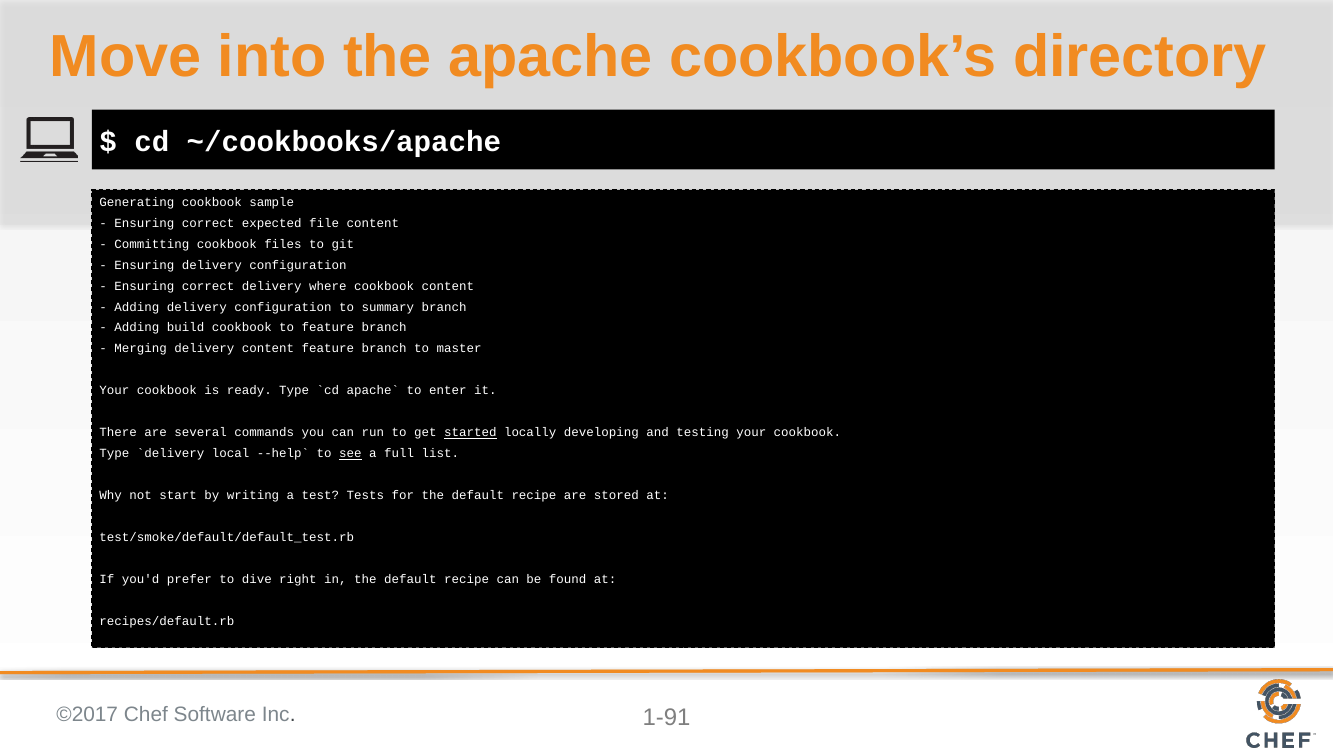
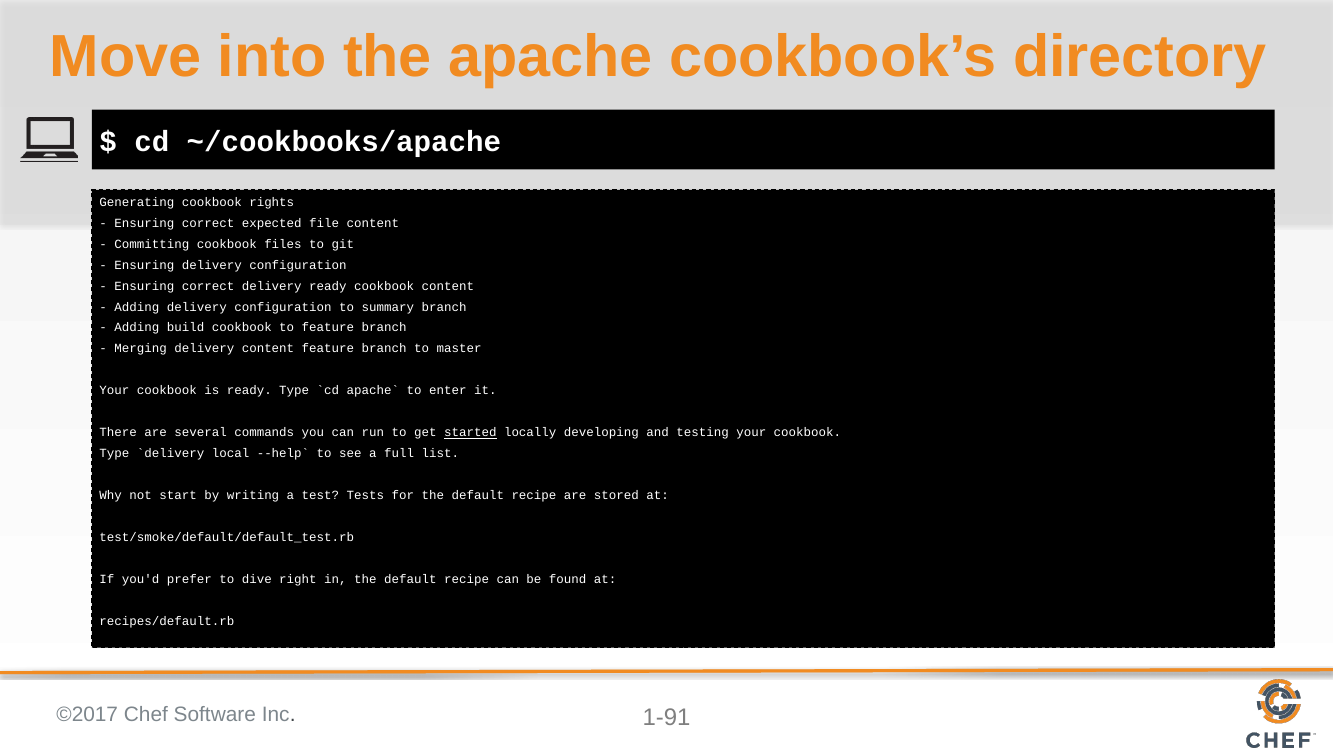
sample: sample -> rights
delivery where: where -> ready
see underline: present -> none
